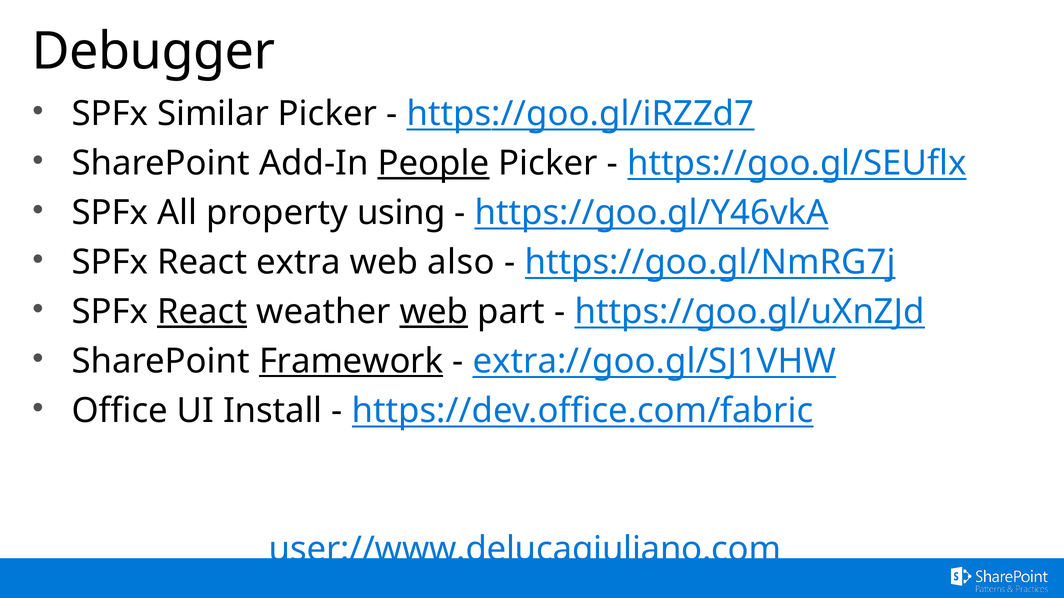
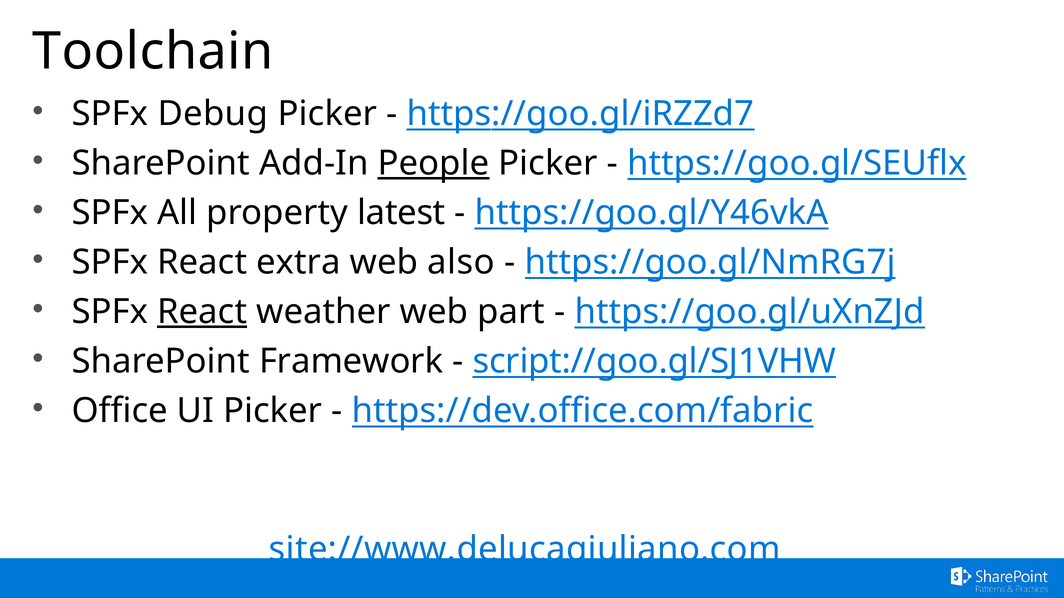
Debugger: Debugger -> Toolchain
Similar: Similar -> Debug
using: using -> latest
web at (434, 312) underline: present -> none
Framework underline: present -> none
extra://goo.gl/SJ1VHW: extra://goo.gl/SJ1VHW -> script://goo.gl/SJ1VHW
UI Install: Install -> Picker
user://www.delucagiuliano.com: user://www.delucagiuliano.com -> site://www.delucagiuliano.com
